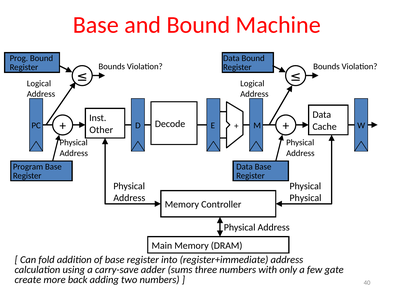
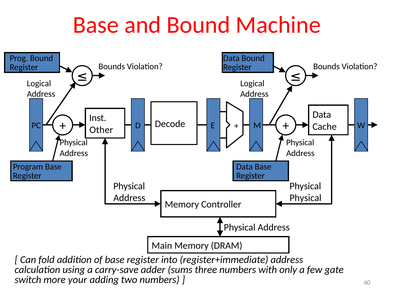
create: create -> switch
back: back -> your
